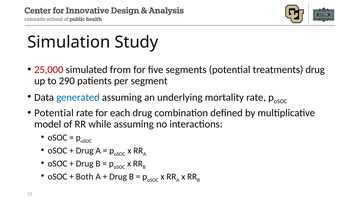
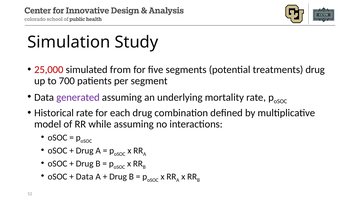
290: 290 -> 700
generated colour: blue -> purple
Potential at (54, 113): Potential -> Historical
Both at (85, 176): Both -> Data
